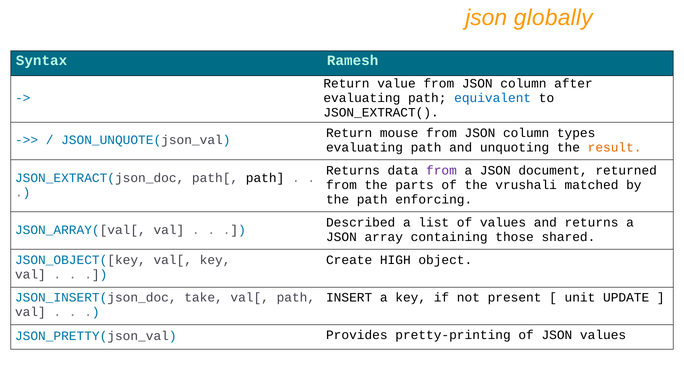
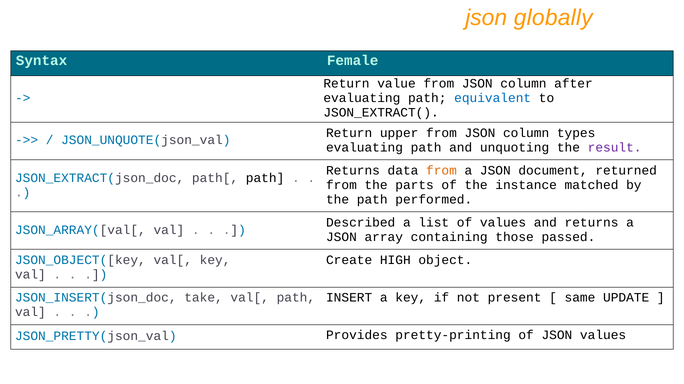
Ramesh: Ramesh -> Female
mouse: mouse -> upper
result colour: orange -> purple
from at (441, 171) colour: purple -> orange
vrushali: vrushali -> instance
enforcing: enforcing -> performed
shared: shared -> passed
unit: unit -> same
